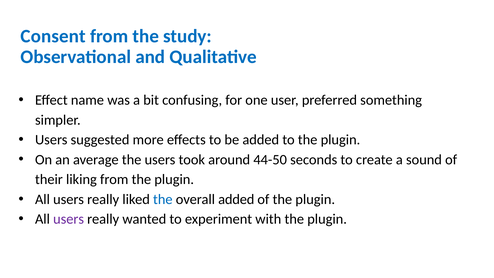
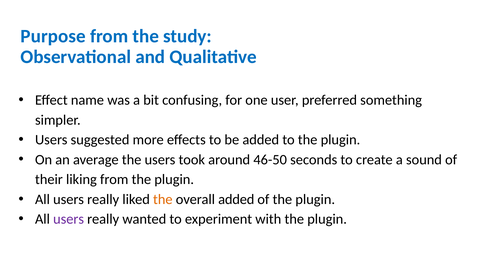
Consent: Consent -> Purpose
44-50: 44-50 -> 46-50
the at (163, 199) colour: blue -> orange
